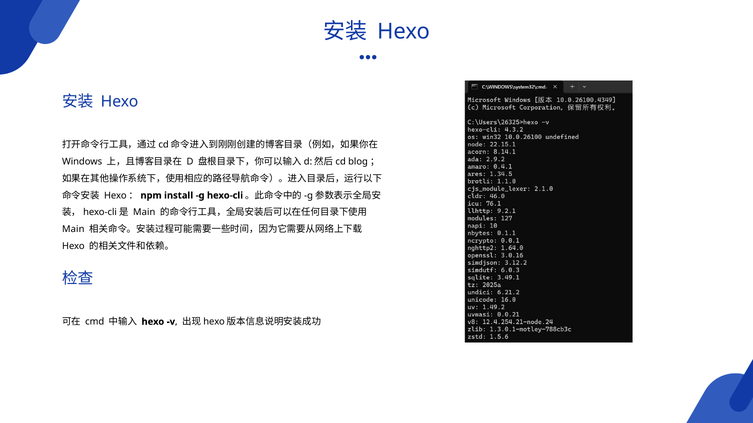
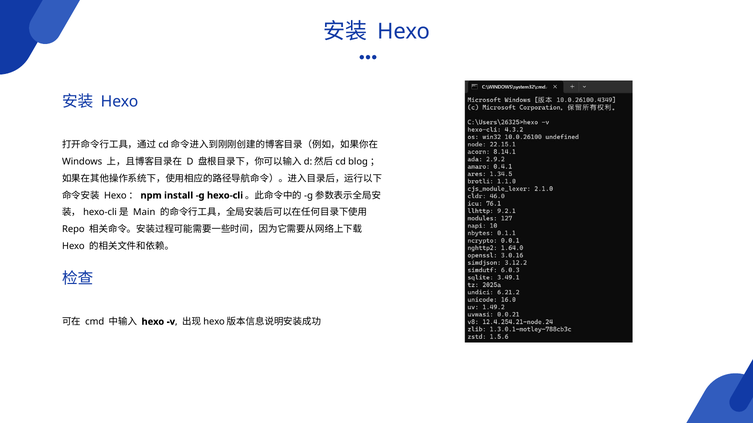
Main at (73, 230): Main -> Repo
